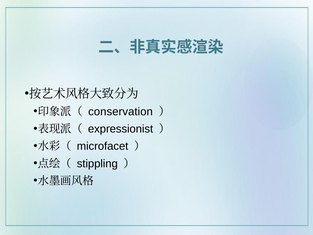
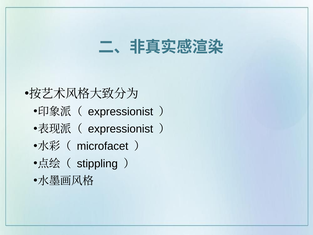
conservation at (121, 112): conservation -> expressionist
